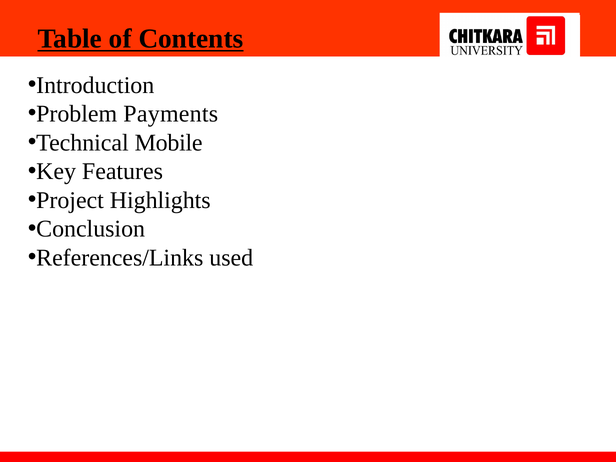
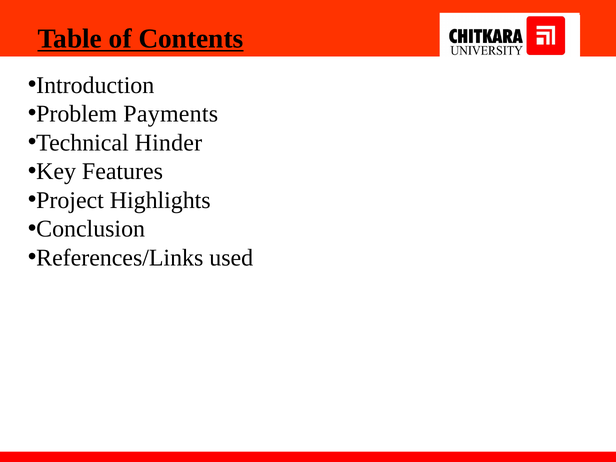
Mobile: Mobile -> Hinder
